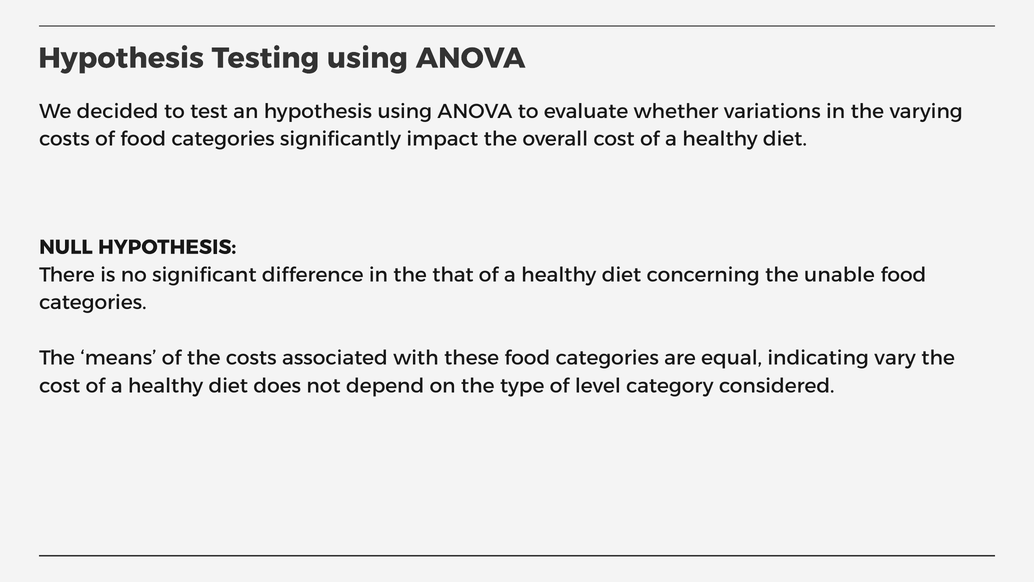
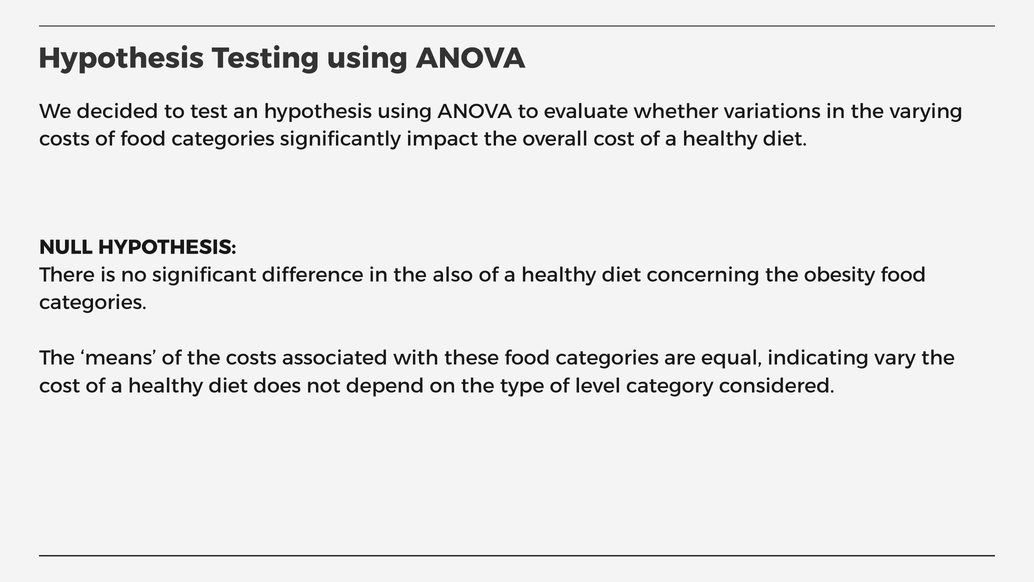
that: that -> also
unable: unable -> obesity
